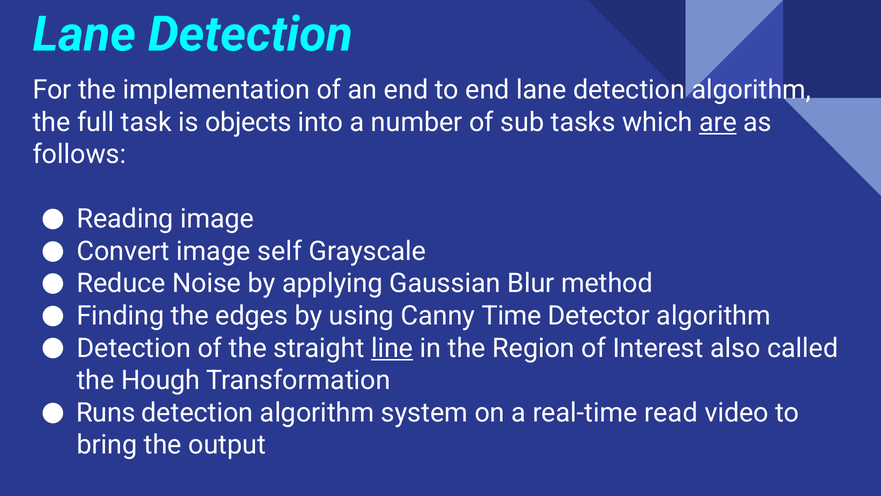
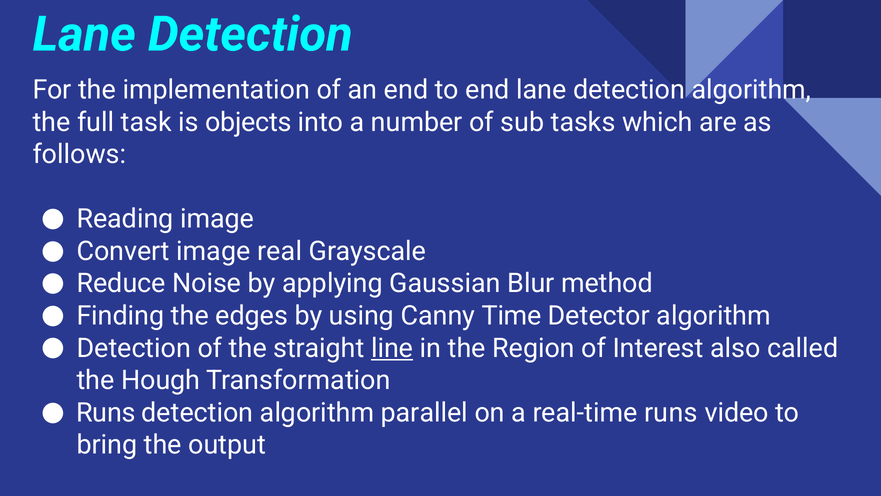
are underline: present -> none
self: self -> real
system: system -> parallel
real-time read: read -> runs
